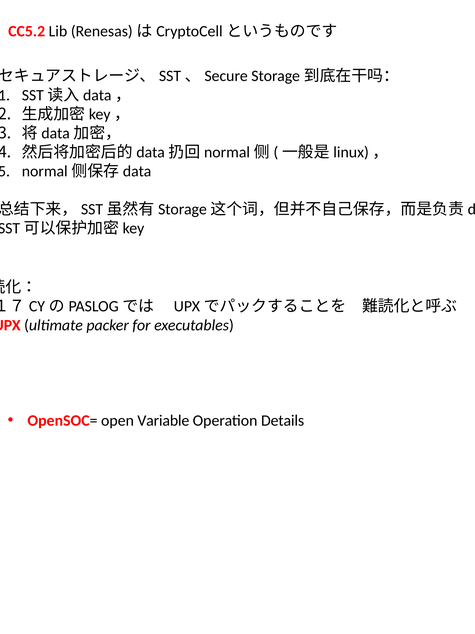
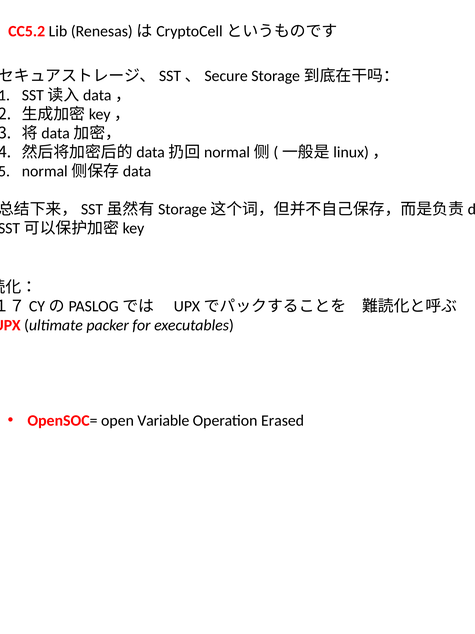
Details: Details -> Erased
